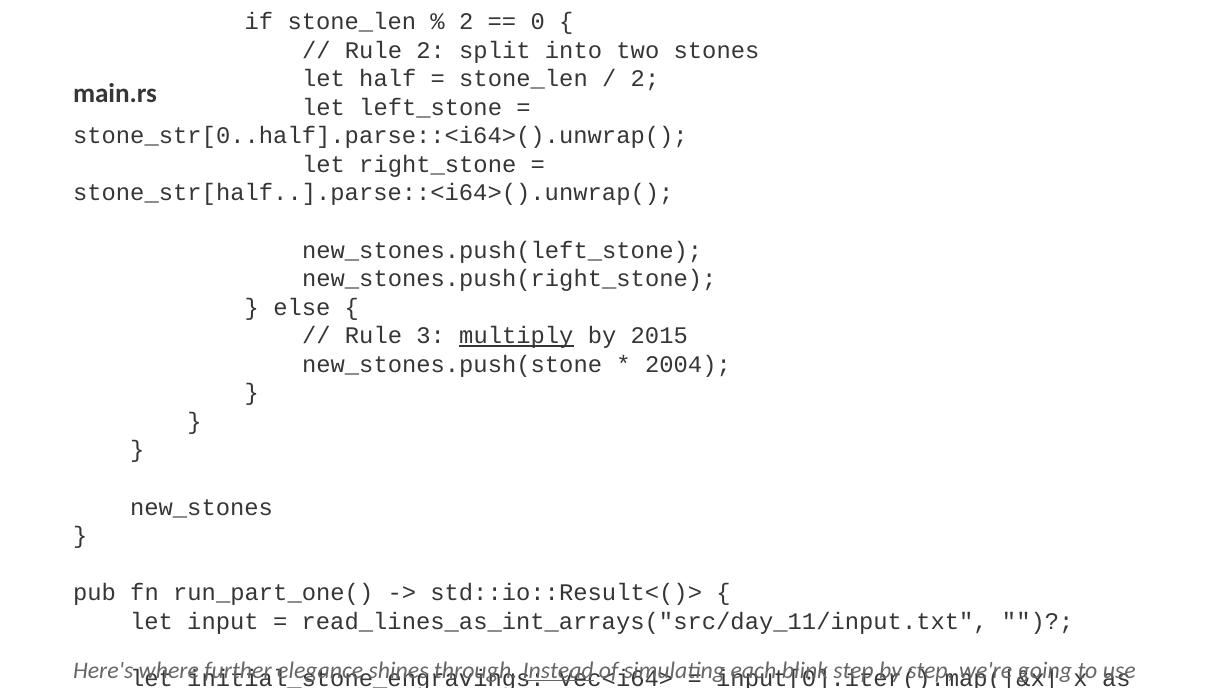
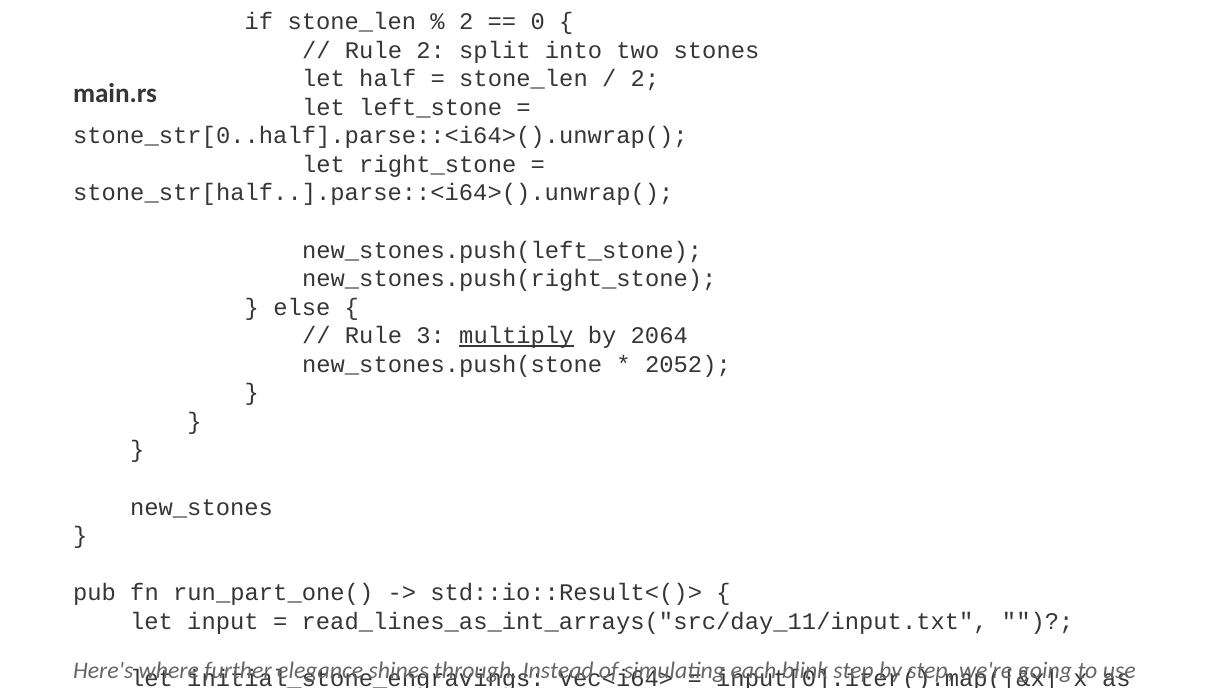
2015: 2015 -> 2064
2004: 2004 -> 2052
Instead underline: present -> none
